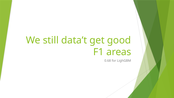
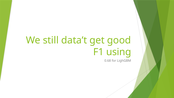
areas: areas -> using
